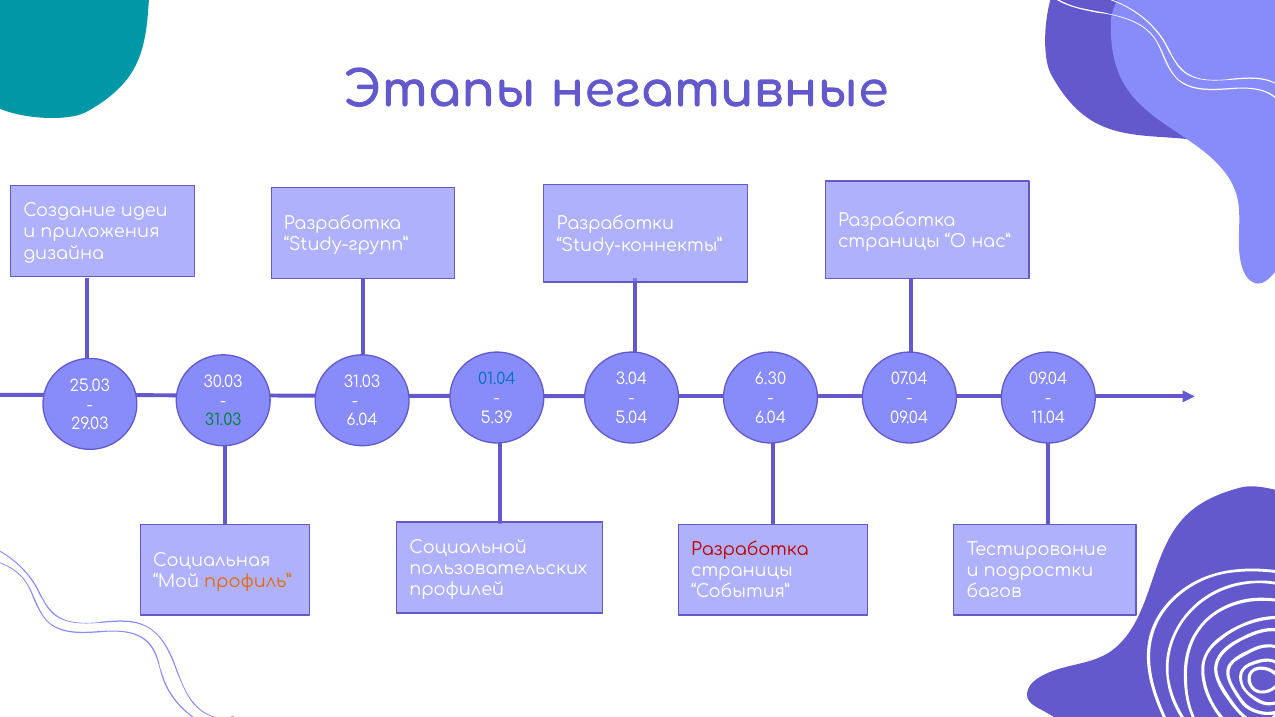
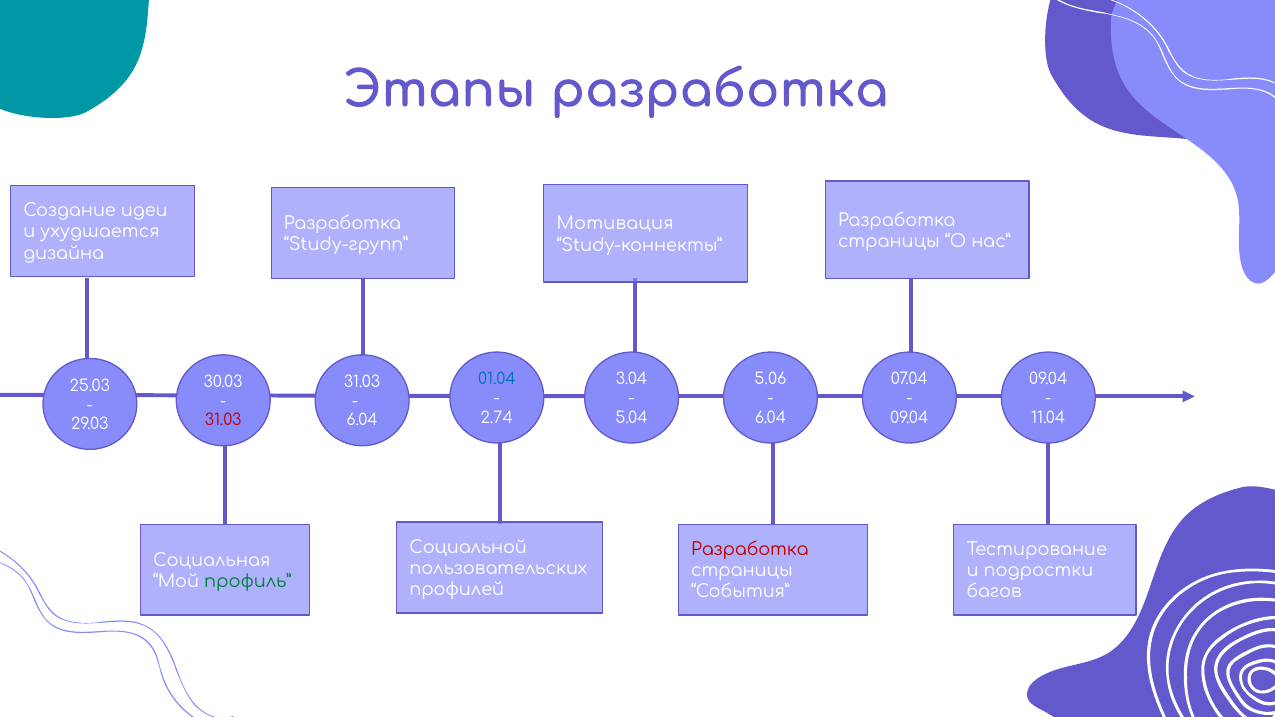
Этапы негативные: негативные -> разработка
Разработки: Разработки -> Мотивация
приложения: приложения -> ухудшается
6.30: 6.30 -> 5.06
5.39: 5.39 -> 2.74
31.03 at (223, 421) colour: green -> red
профиль colour: orange -> green
